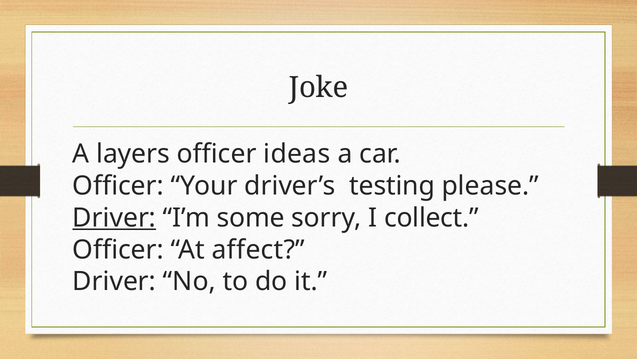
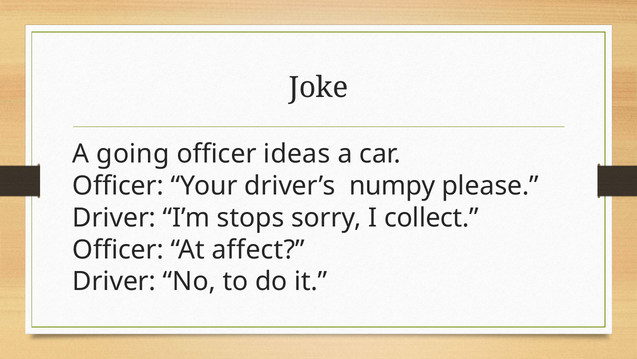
layers: layers -> going
testing: testing -> numpy
Driver at (114, 217) underline: present -> none
some: some -> stops
